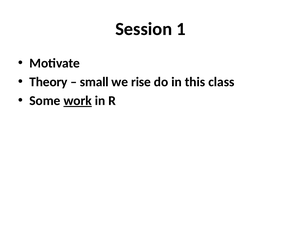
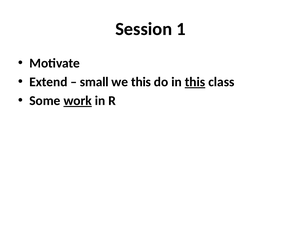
Theory: Theory -> Extend
we rise: rise -> this
this at (195, 82) underline: none -> present
